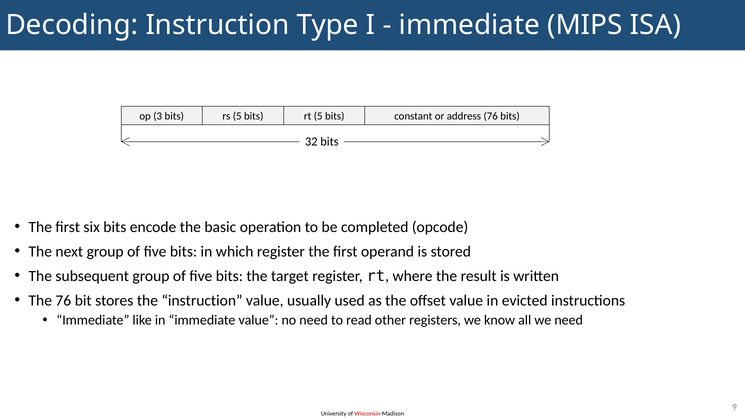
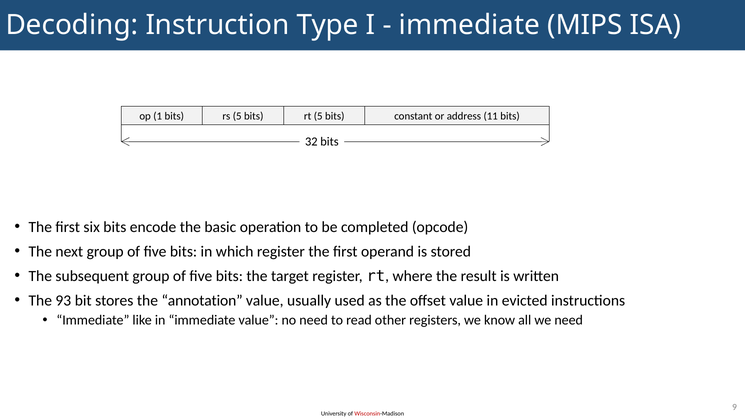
3: 3 -> 1
address 76: 76 -> 11
The 76: 76 -> 93
the instruction: instruction -> annotation
